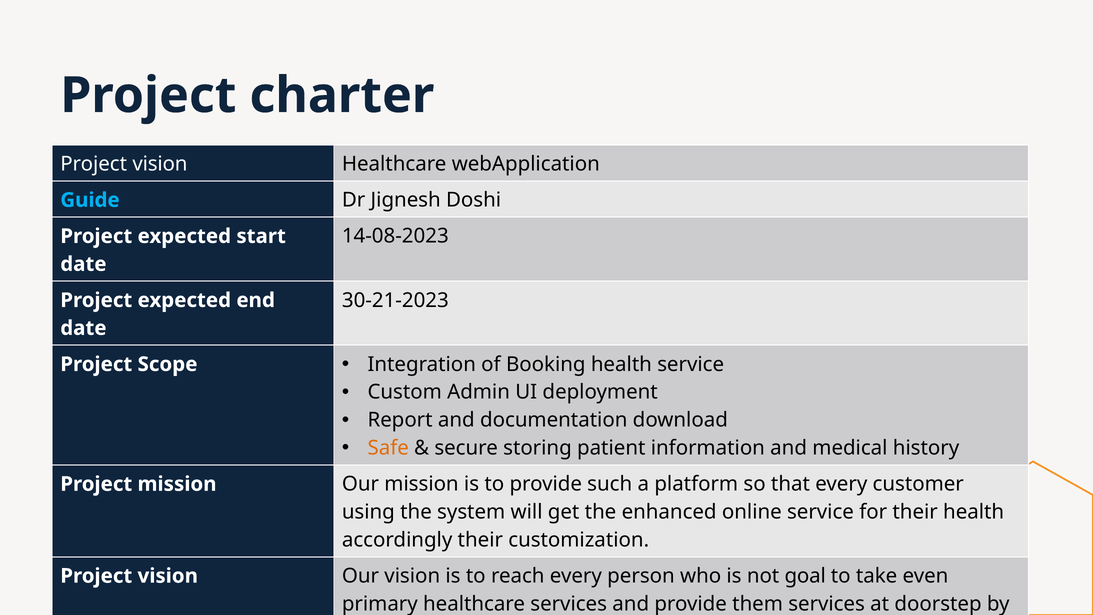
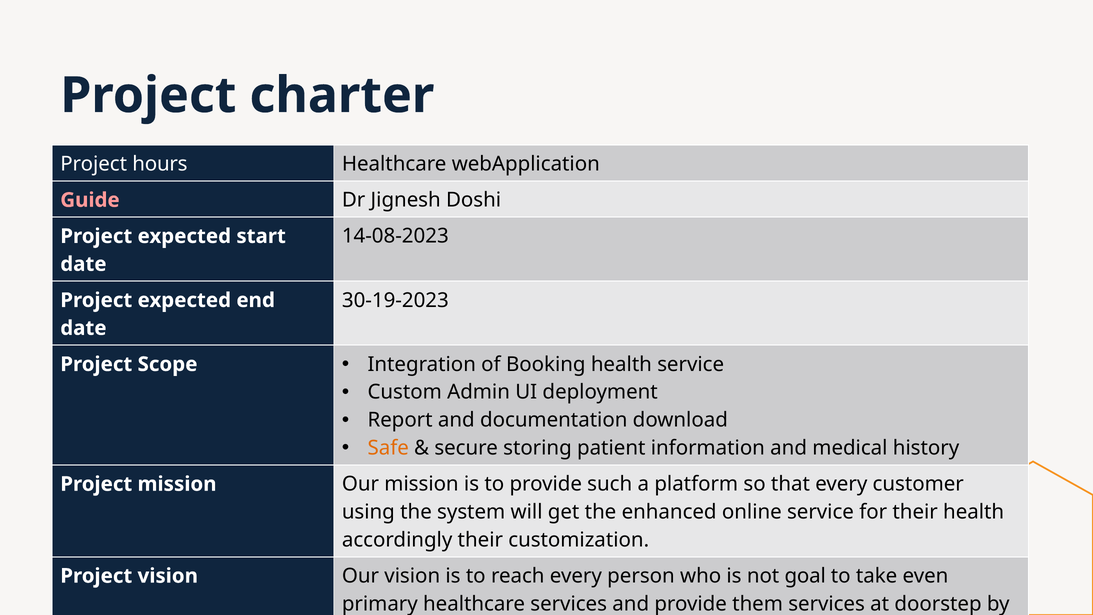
vision at (160, 164): vision -> hours
Guide colour: light blue -> pink
30-21-2023: 30-21-2023 -> 30-19-2023
